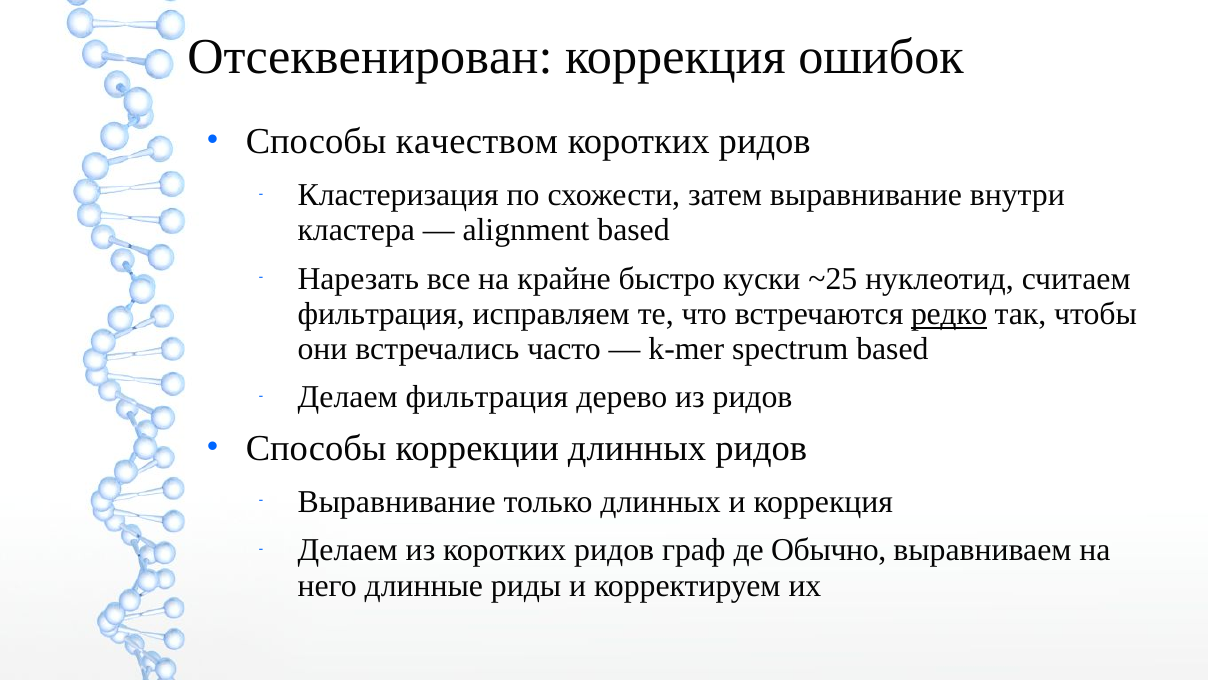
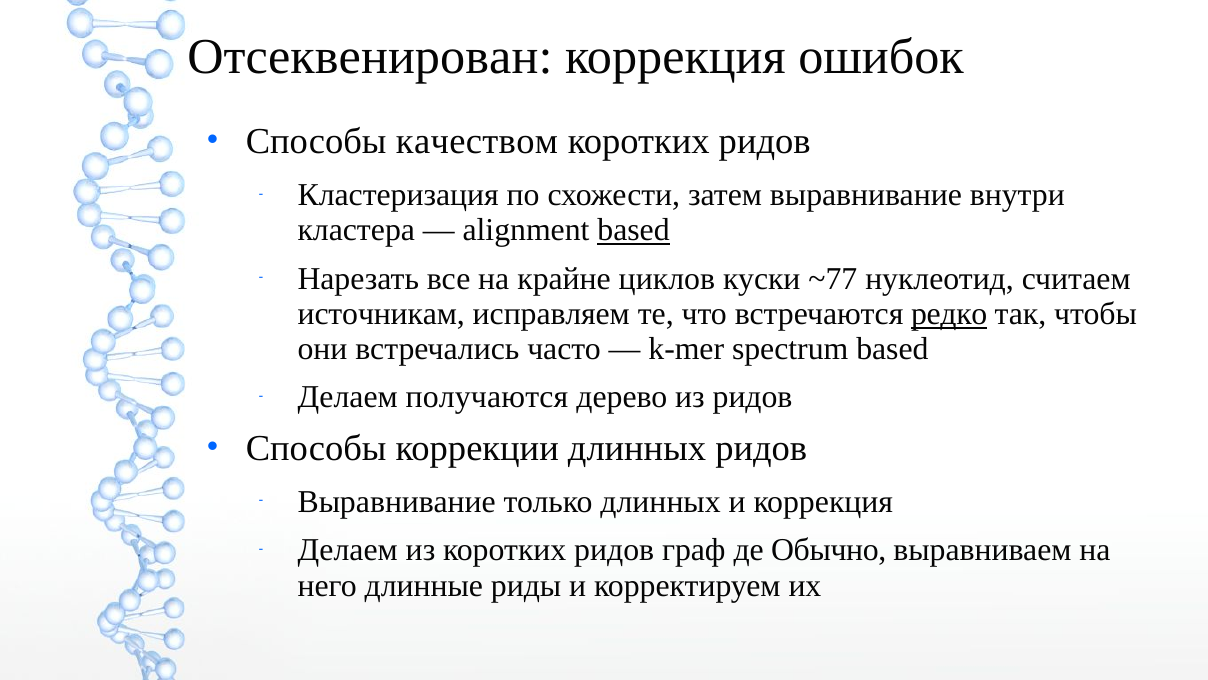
based at (634, 230) underline: none -> present
быстро: быстро -> циклов
~25: ~25 -> ~77
фильтрация at (381, 314): фильтрация -> источникам
Делаем фильтрация: фильтрация -> получаются
